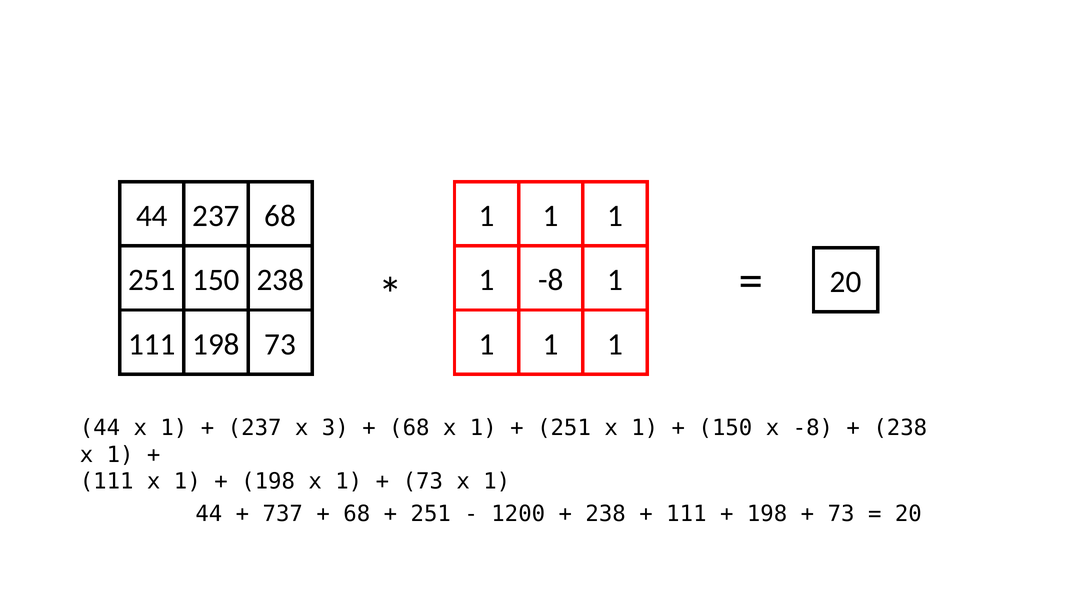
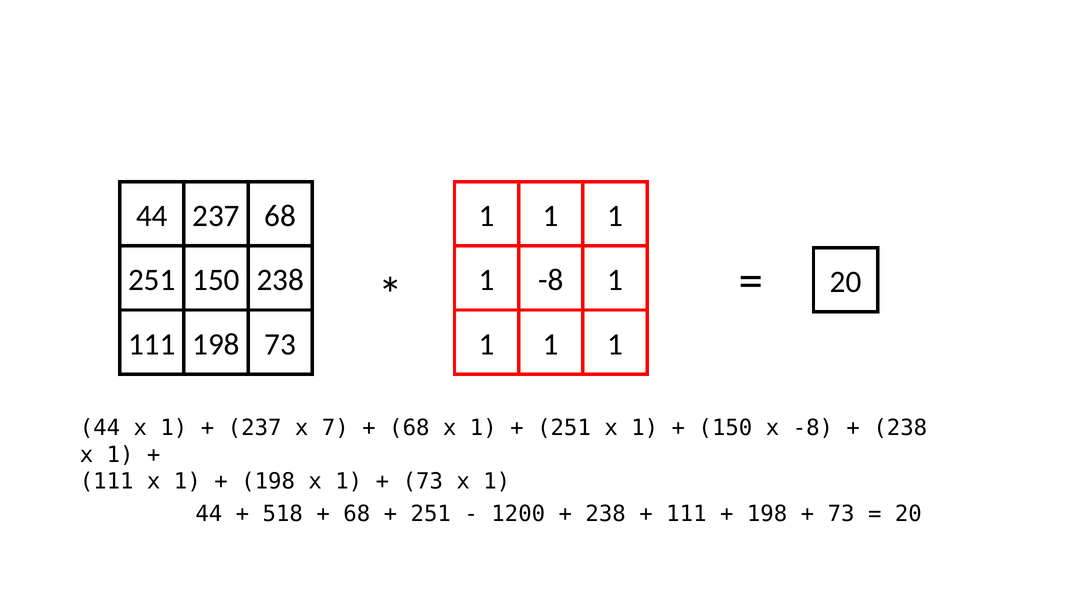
3: 3 -> 7
737: 737 -> 518
